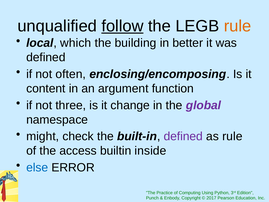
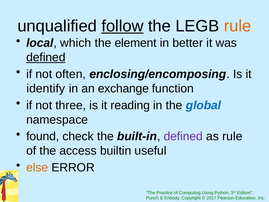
building: building -> element
defined at (46, 57) underline: none -> present
content: content -> identify
argument: argument -> exchange
change: change -> reading
global colour: purple -> blue
might: might -> found
inside: inside -> useful
else colour: blue -> orange
